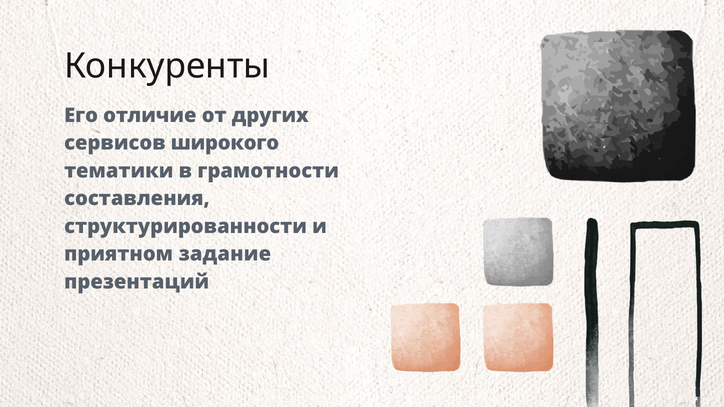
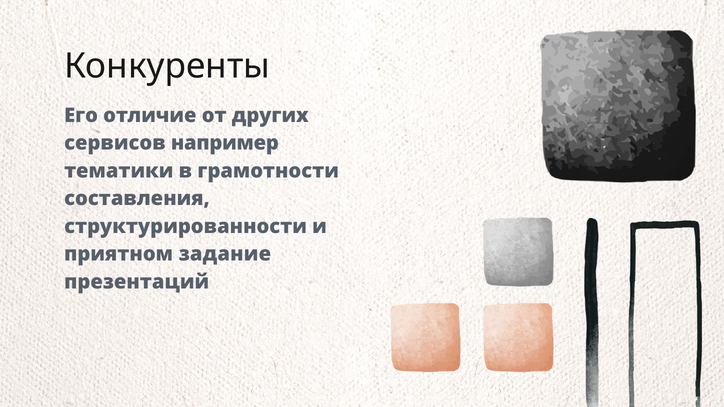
широкого: широкого -> например
